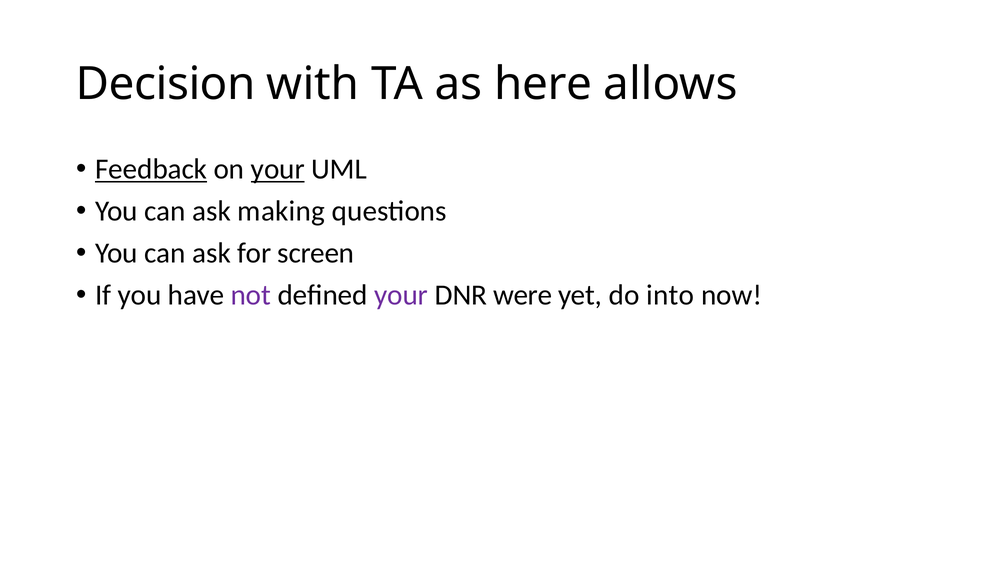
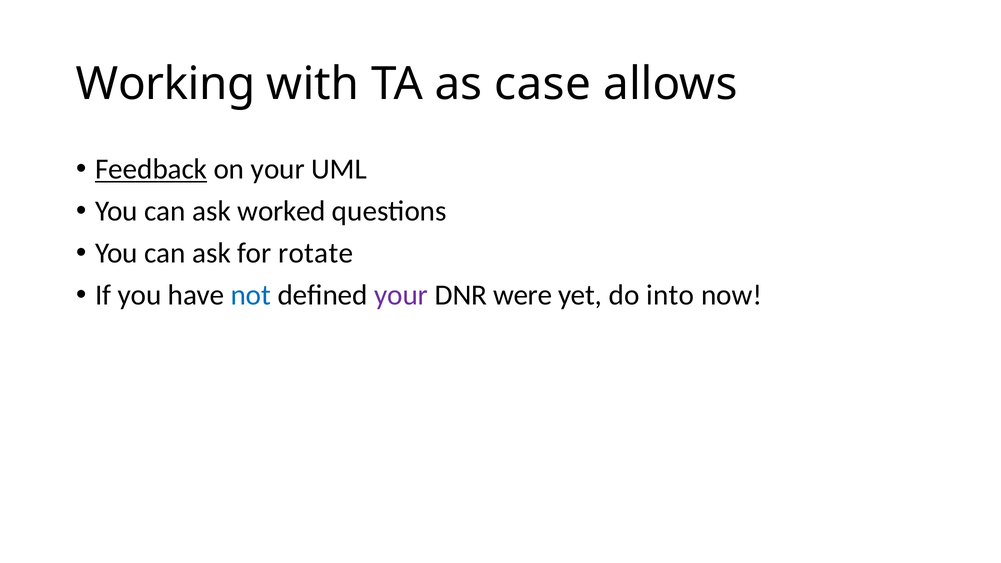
Decision: Decision -> Working
here: here -> case
your at (278, 169) underline: present -> none
making: making -> worked
screen: screen -> rotate
not colour: purple -> blue
